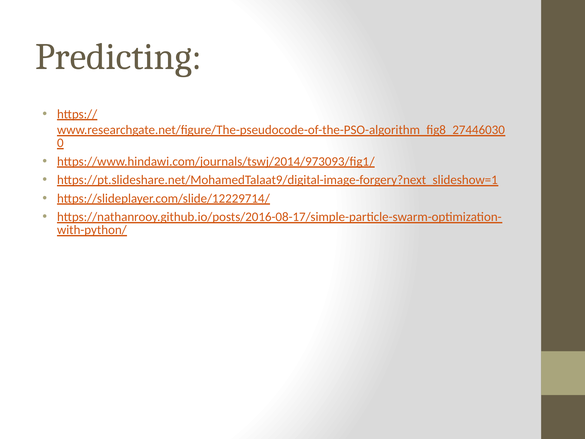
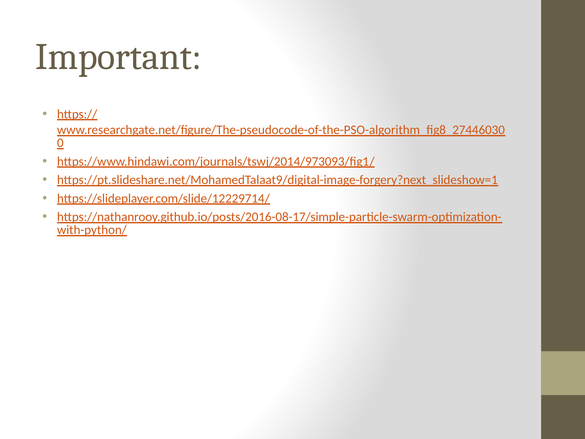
Predicting: Predicting -> Important
